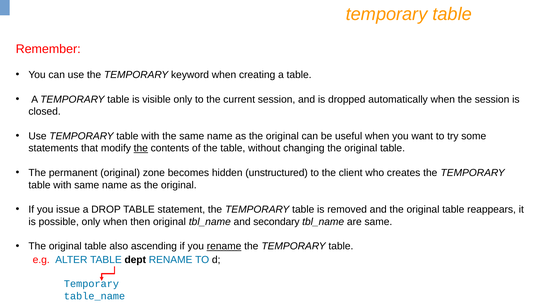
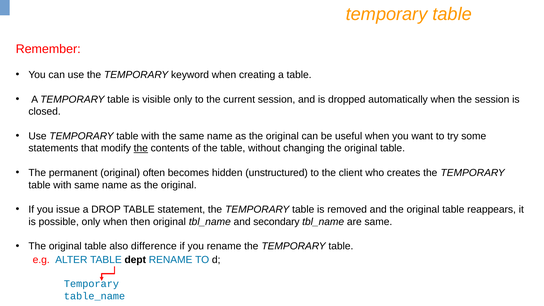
zone: zone -> often
ascending: ascending -> difference
rename at (224, 246) underline: present -> none
